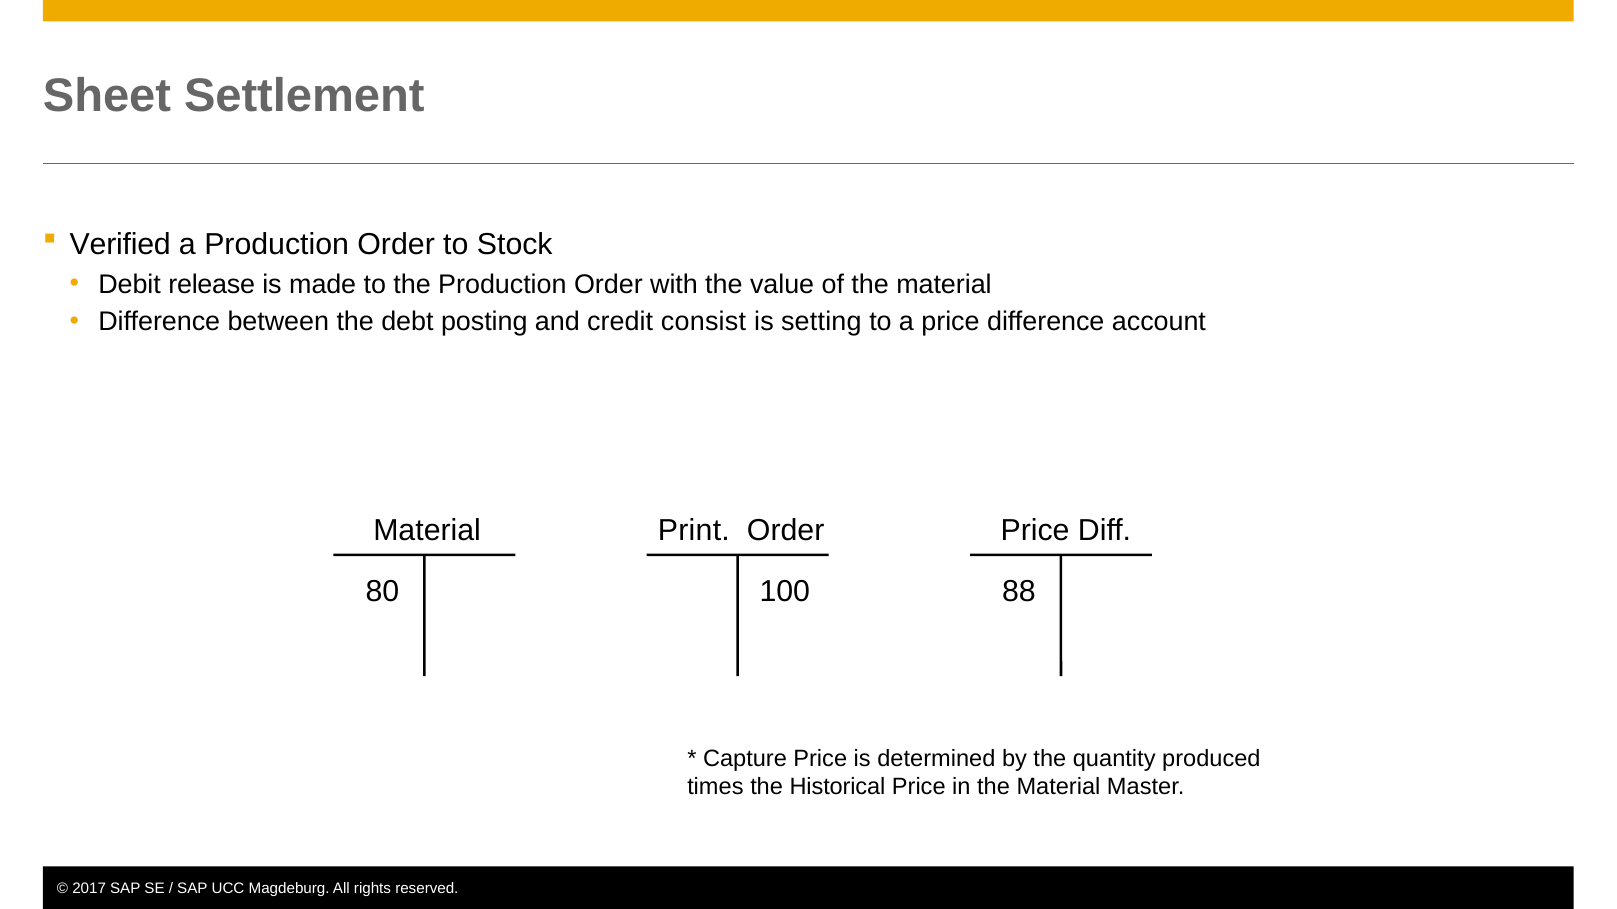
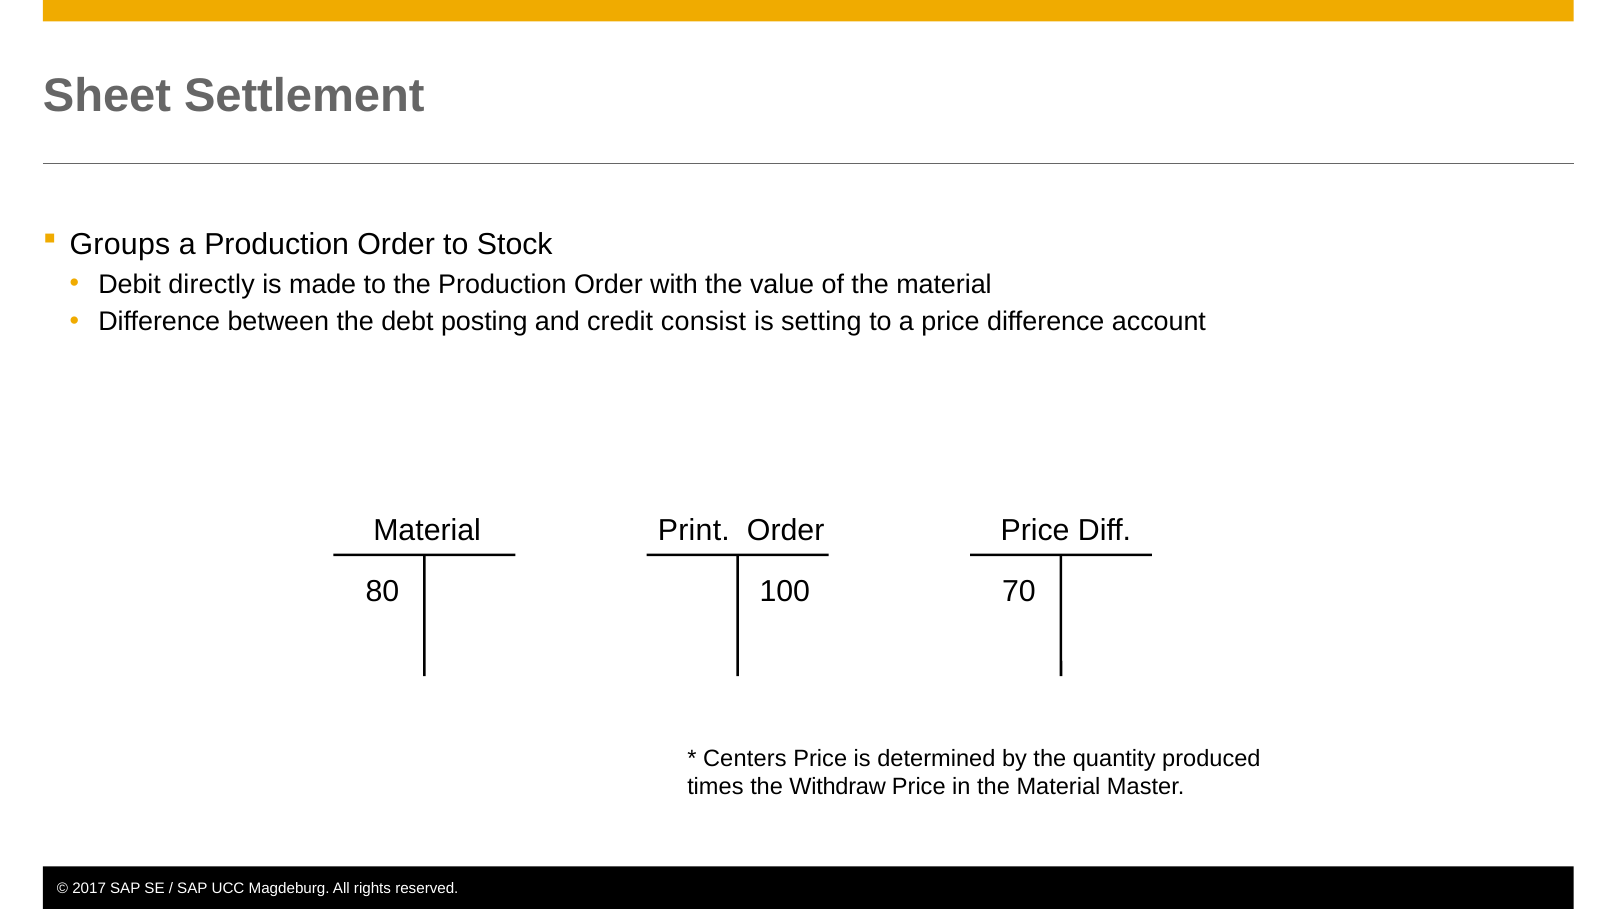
Verified: Verified -> Groups
release: release -> directly
88: 88 -> 70
Capture: Capture -> Centers
Historical: Historical -> Withdraw
